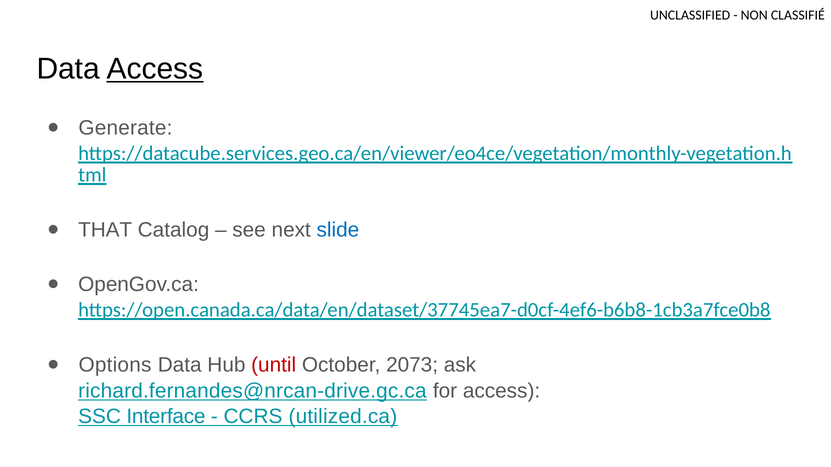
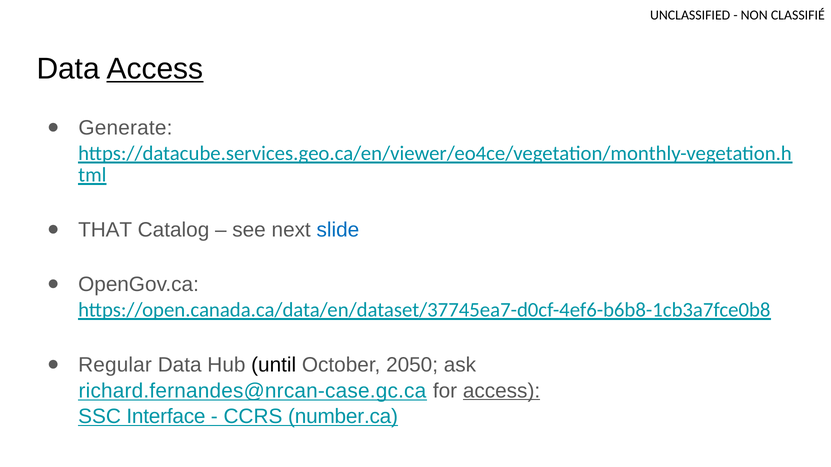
Options: Options -> Regular
until colour: red -> black
2073: 2073 -> 2050
richard.fernandes@nrcan-drive.gc.ca: richard.fernandes@nrcan-drive.gc.ca -> richard.fernandes@nrcan-case.gc.ca
access at (502, 391) underline: none -> present
utilized.ca: utilized.ca -> number.ca
